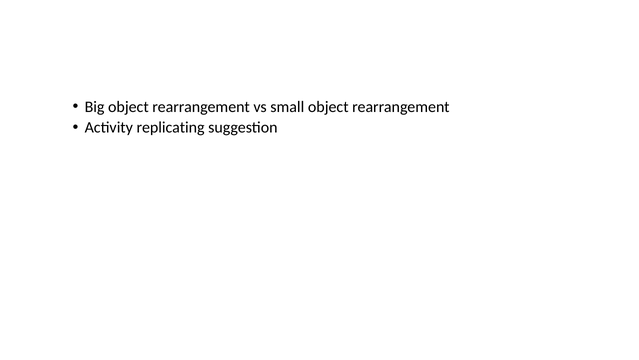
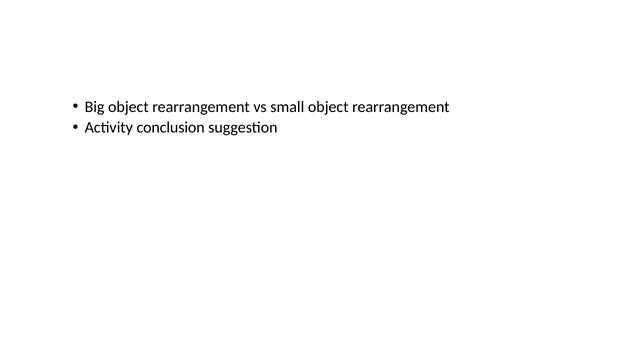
replicating: replicating -> conclusion
